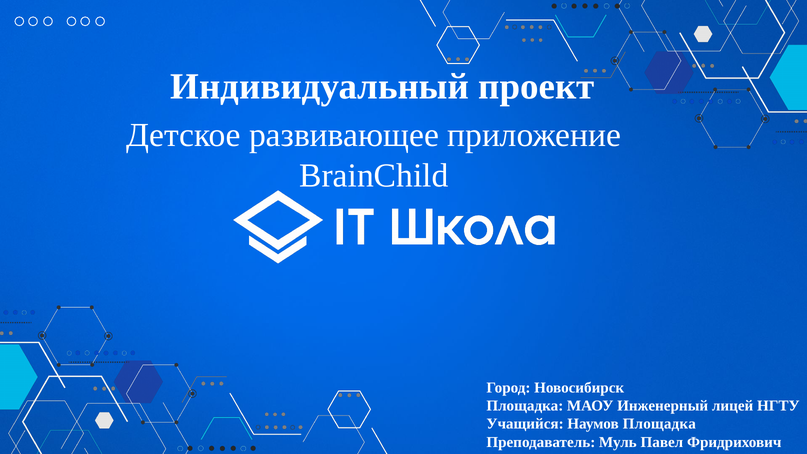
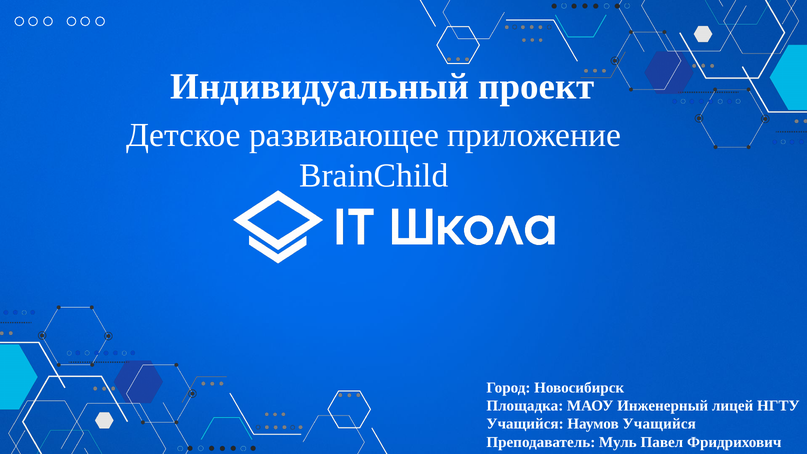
Наумов Площадка: Площадка -> Учащийся
